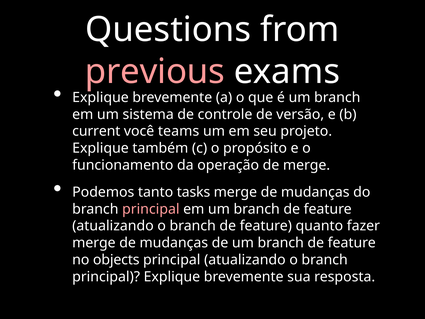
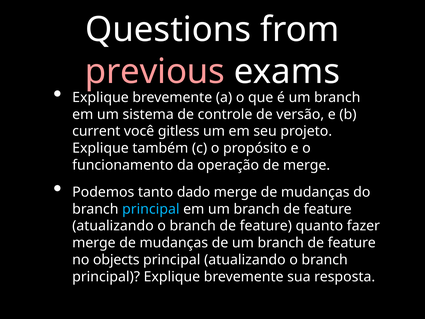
teams: teams -> gitless
tasks: tasks -> dado
principal at (151, 209) colour: pink -> light blue
